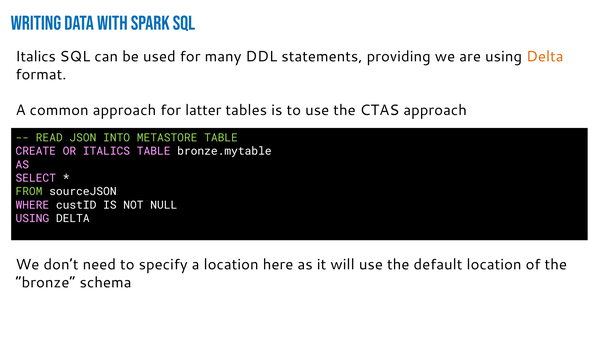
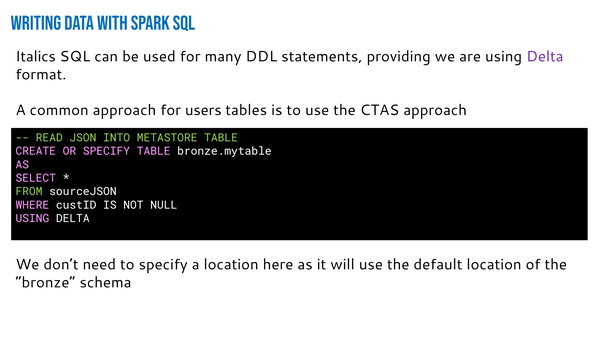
Delta at (545, 56) colour: orange -> purple
latter: latter -> users
OR ITALICS: ITALICS -> SPECIFY
